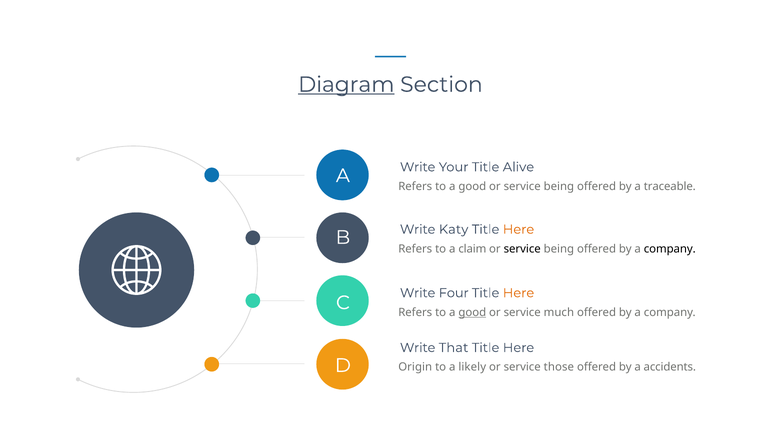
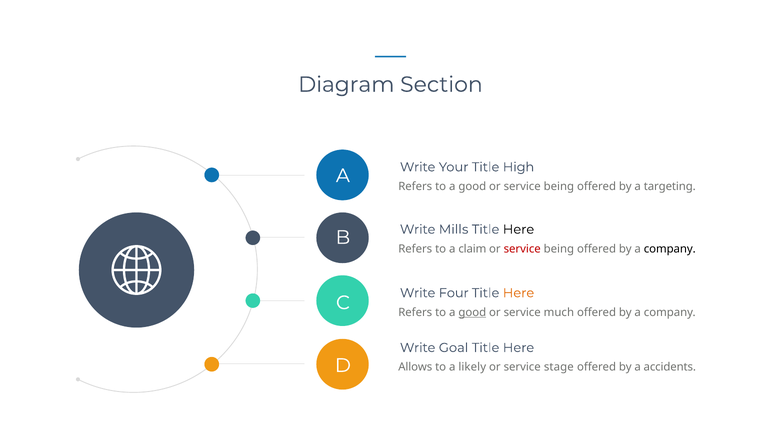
Diagram underline: present -> none
Alive: Alive -> High
traceable: traceable -> targeting
Katy: Katy -> Mills
Here at (518, 230) colour: orange -> black
service at (522, 249) colour: black -> red
That: That -> Goal
Origin: Origin -> Allows
those: those -> stage
